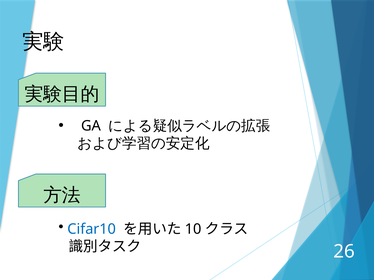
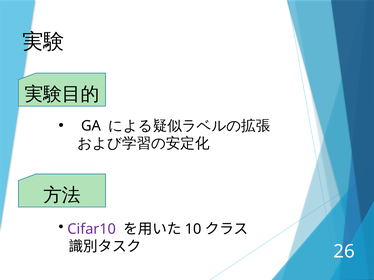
Cifar10 colour: blue -> purple
